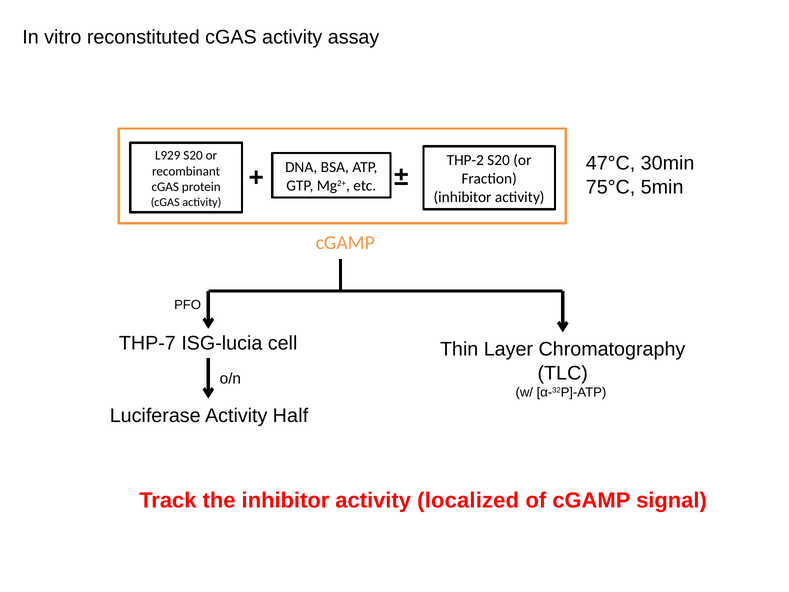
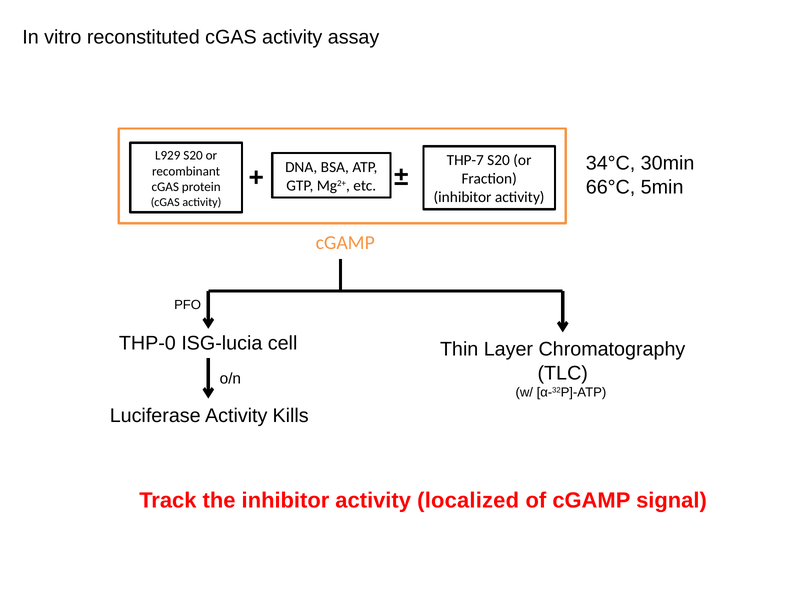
THP-2: THP-2 -> THP-7
47°C: 47°C -> 34°C
75°C: 75°C -> 66°C
THP-7: THP-7 -> THP-0
Half: Half -> Kills
